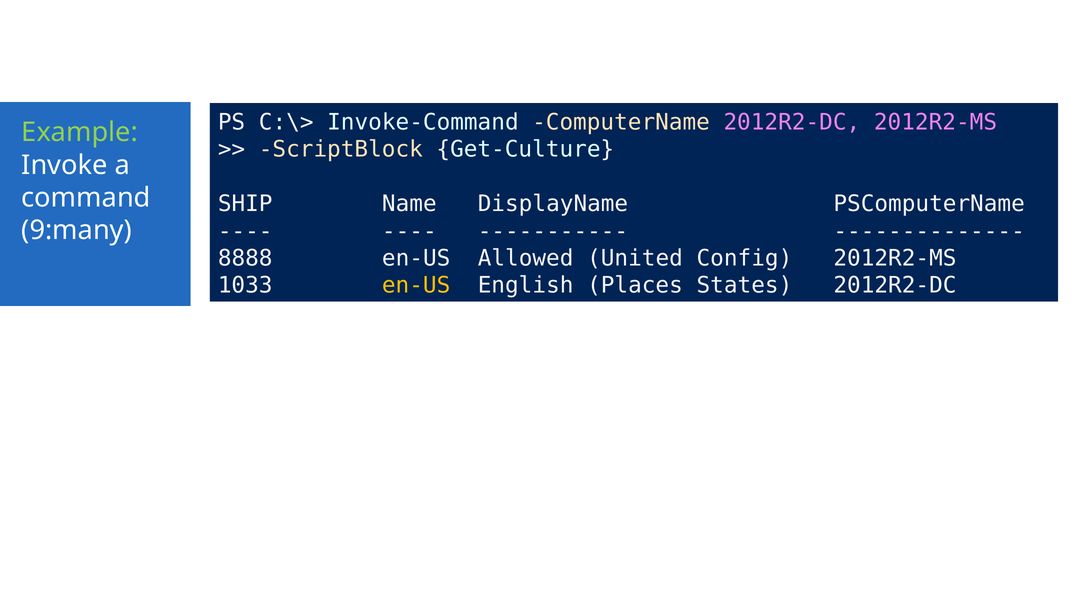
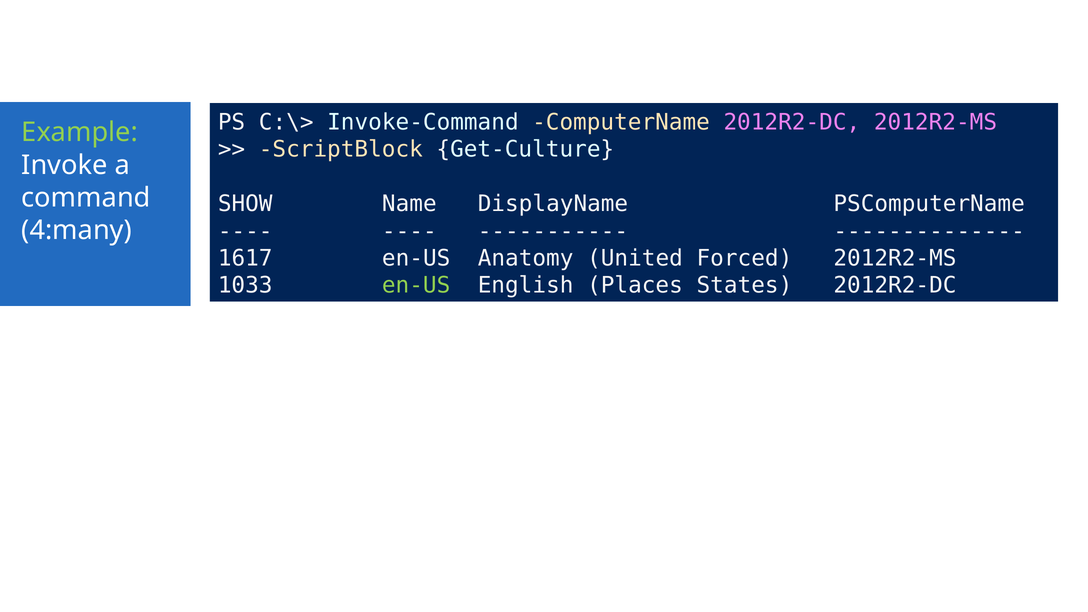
SHIP: SHIP -> SHOW
9:many: 9:many -> 4:many
8888: 8888 -> 1617
Allowed: Allowed -> Anatomy
Config: Config -> Forced
en-US at (416, 286) colour: yellow -> light green
